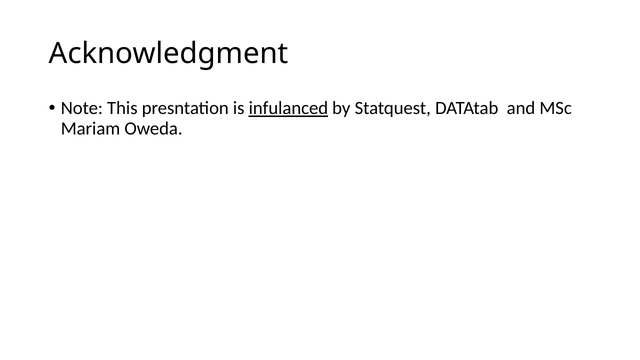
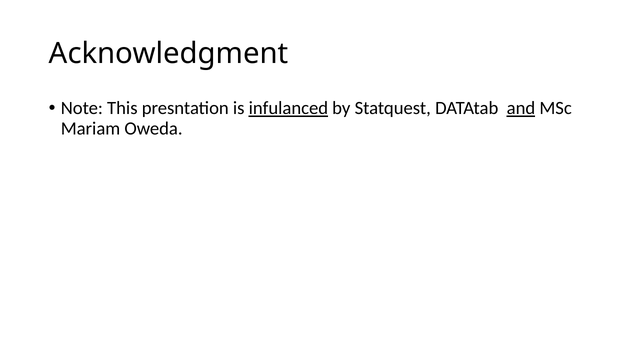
and underline: none -> present
